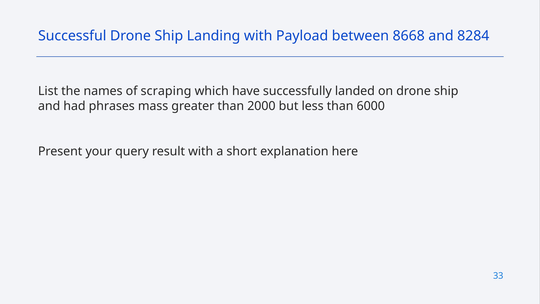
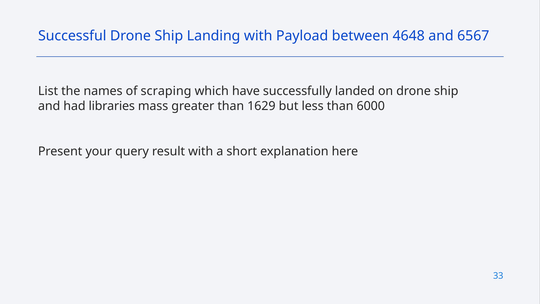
8668: 8668 -> 4648
8284: 8284 -> 6567
phrases: phrases -> libraries
2000: 2000 -> 1629
